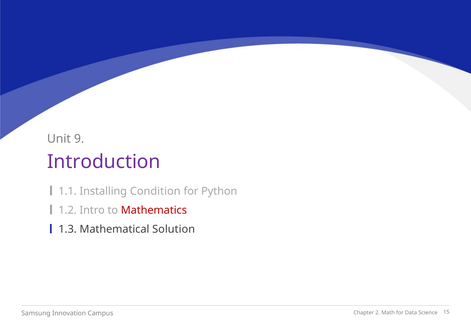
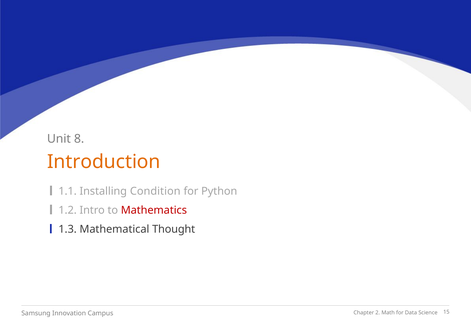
9: 9 -> 8
Introduction colour: purple -> orange
Solution: Solution -> Thought
